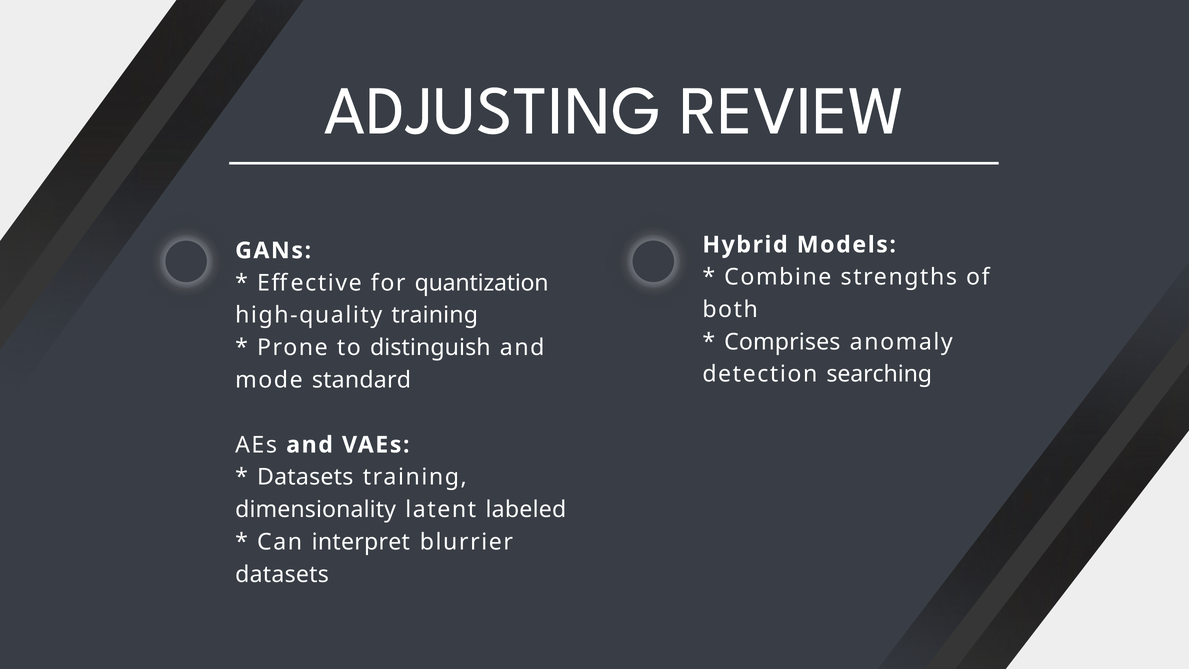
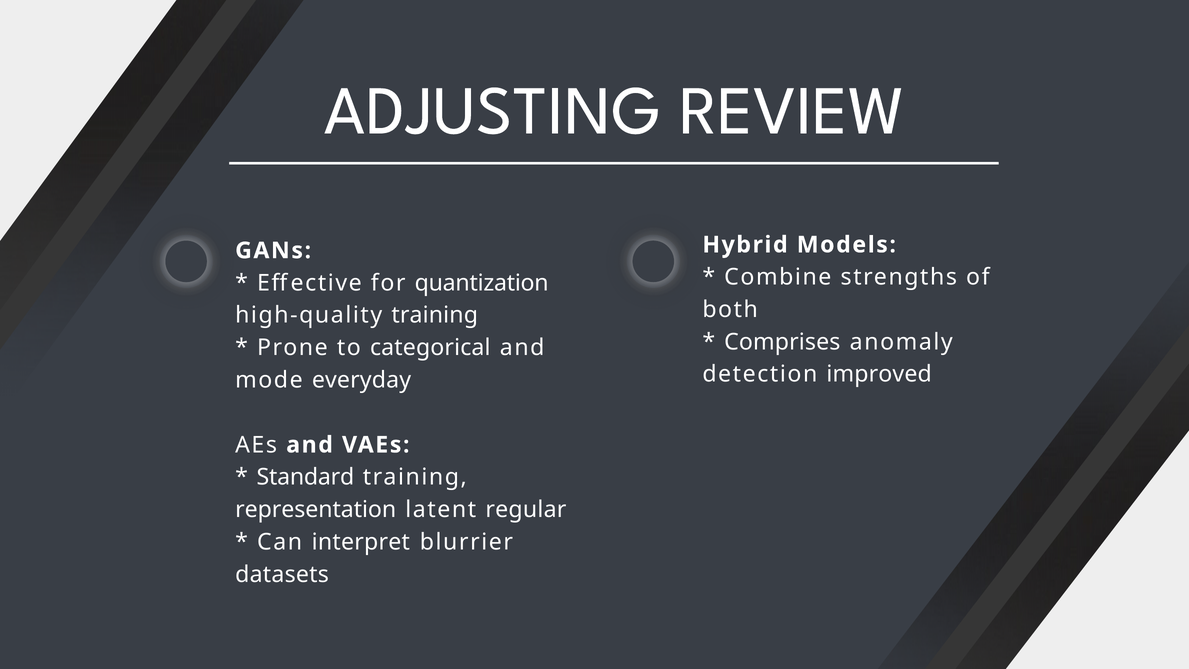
distinguish: distinguish -> categorical
searching: searching -> improved
standard: standard -> everyday
Datasets at (305, 477): Datasets -> Standard
dimensionality: dimensionality -> representation
labeled: labeled -> regular
